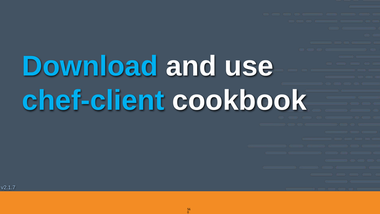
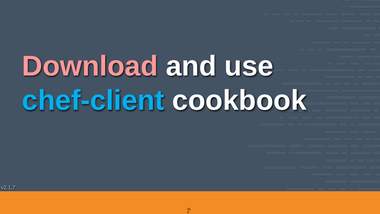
Download colour: light blue -> pink
